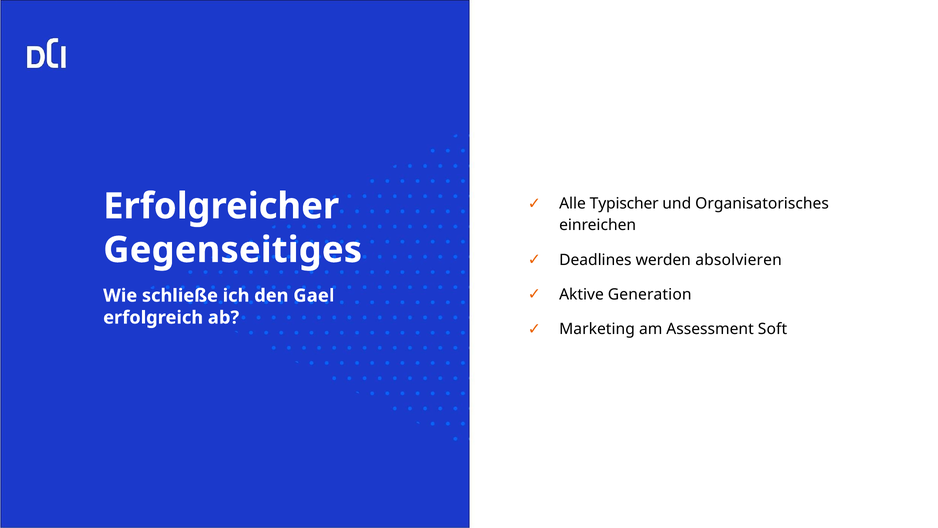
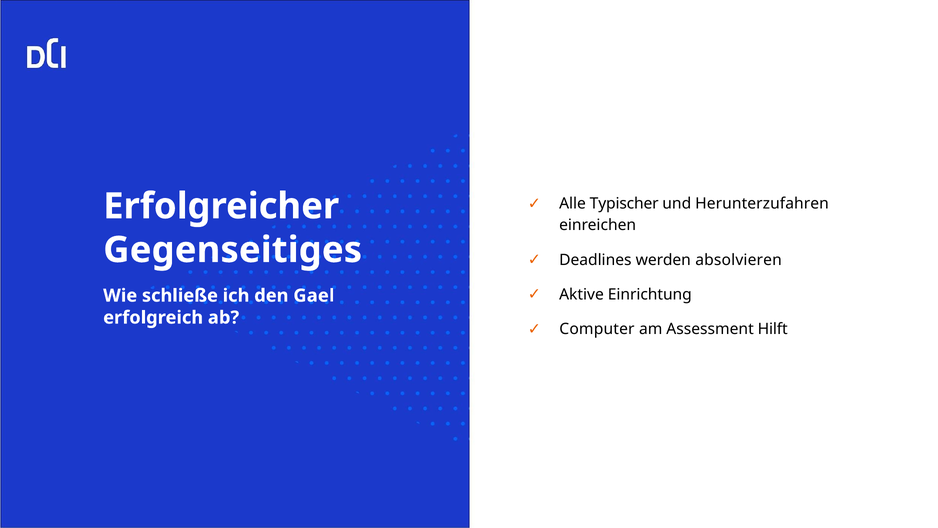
Organisatorisches: Organisatorisches -> Herunterzufahren
Generation: Generation -> Einrichtung
Marketing: Marketing -> Computer
Soft: Soft -> Hilft
